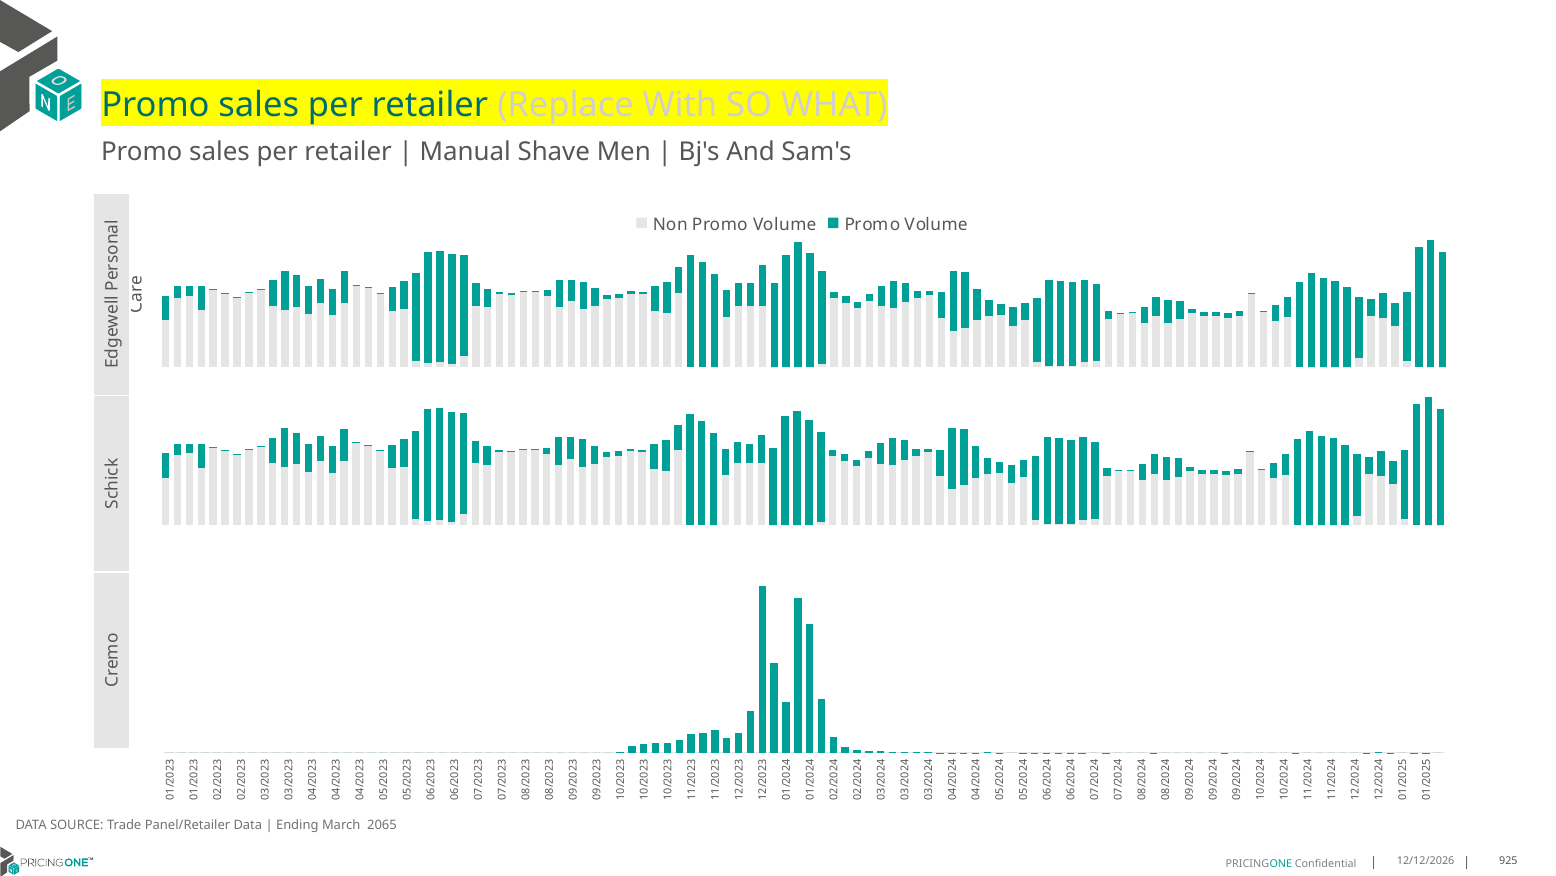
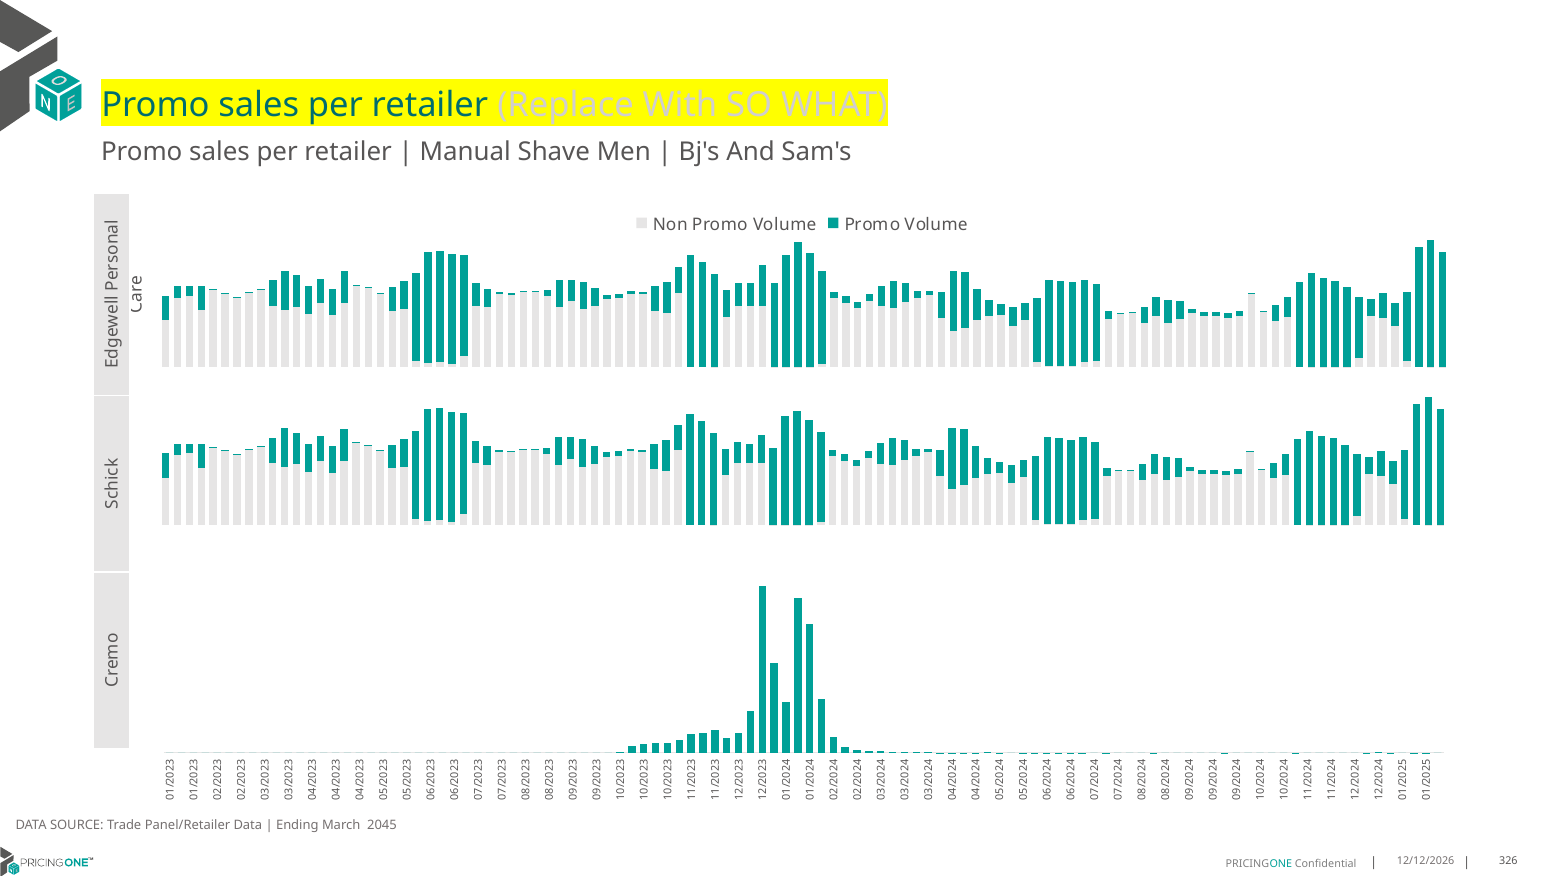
2065: 2065 -> 2045
925: 925 -> 326
